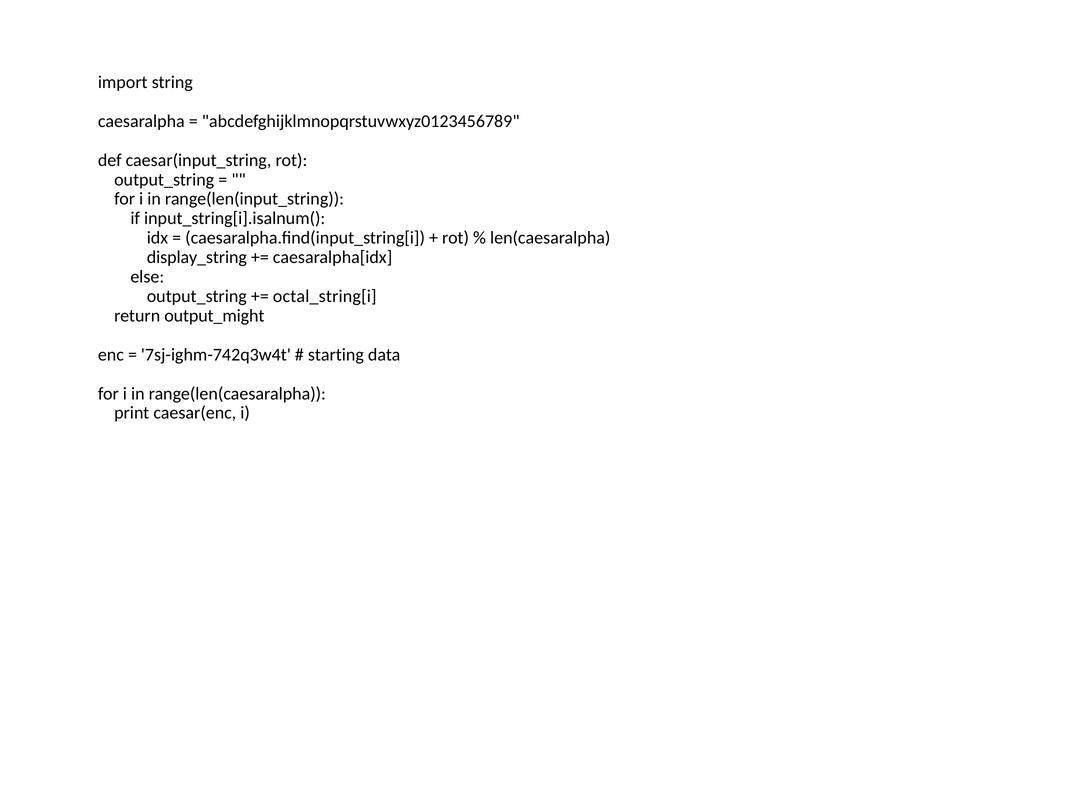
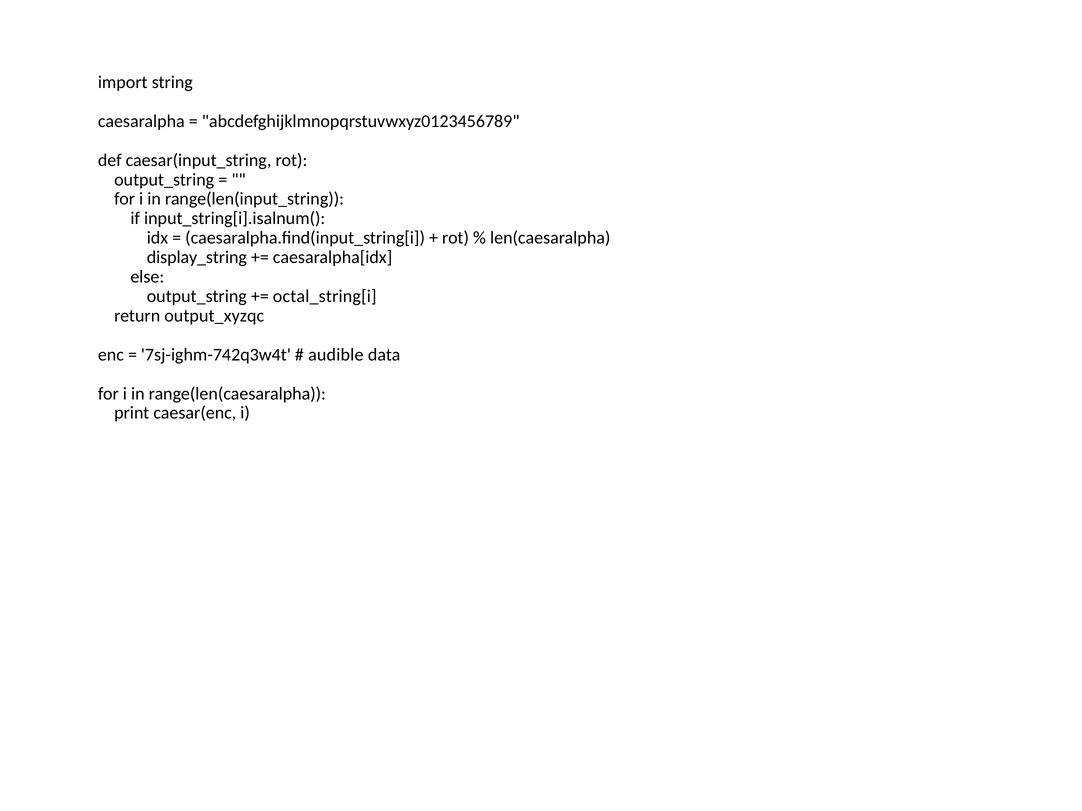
output_might: output_might -> output_xyzqc
starting: starting -> audible
